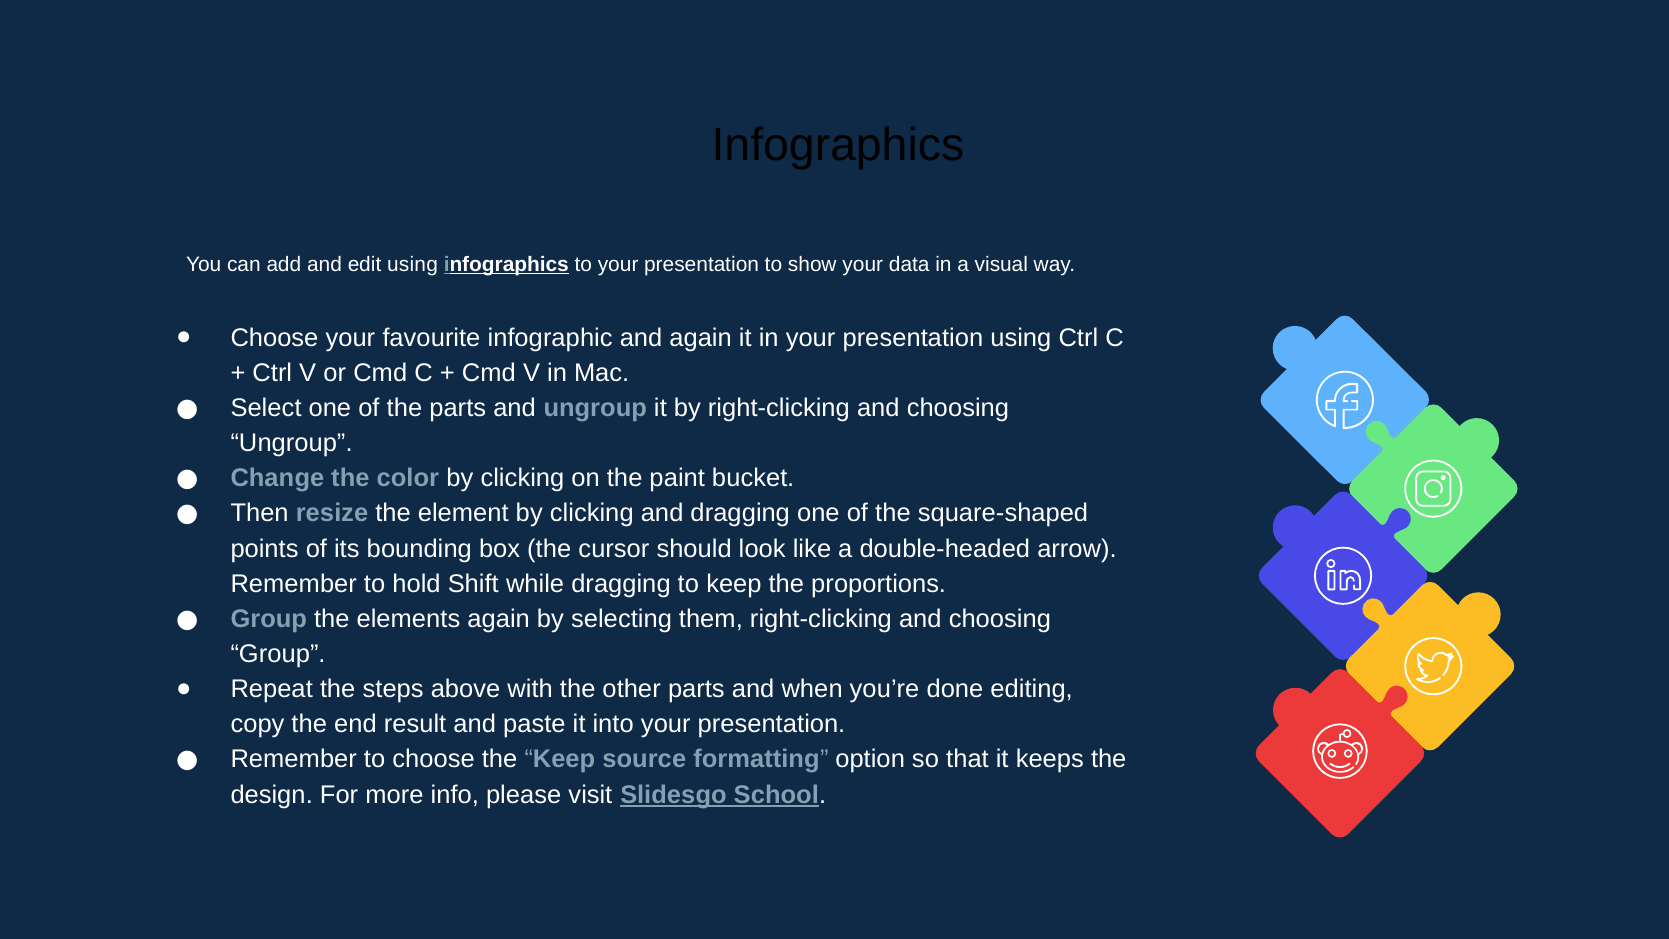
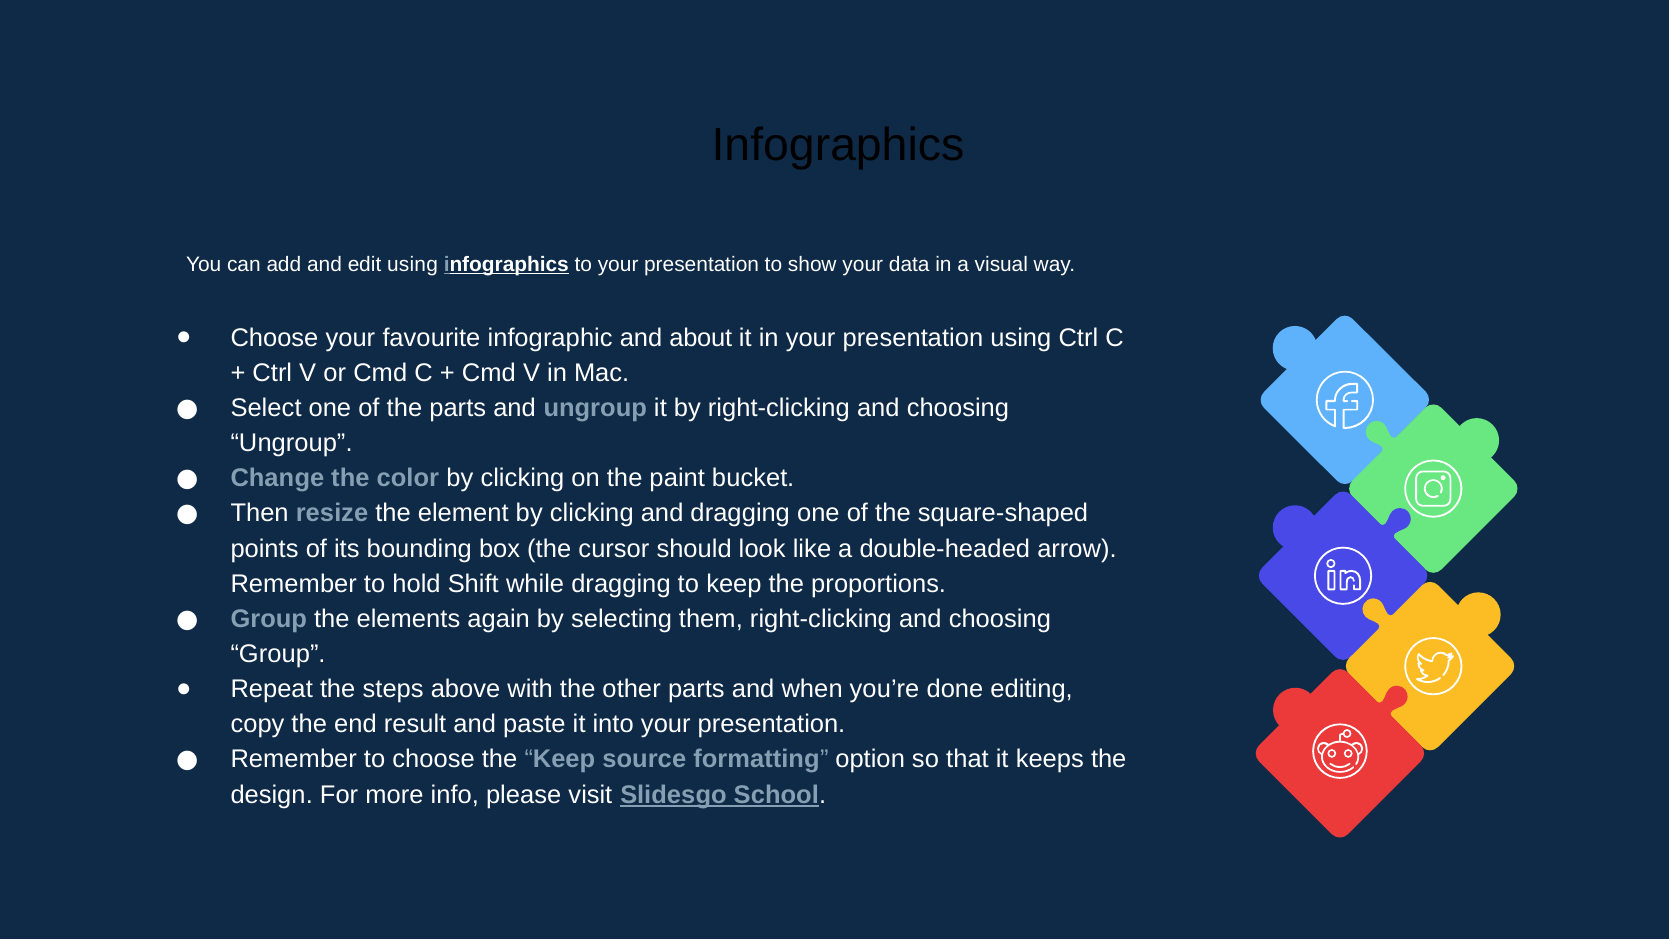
and again: again -> about
